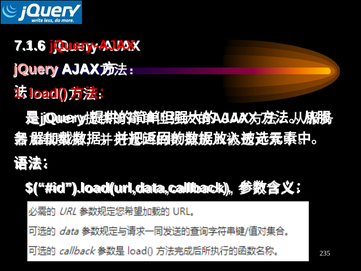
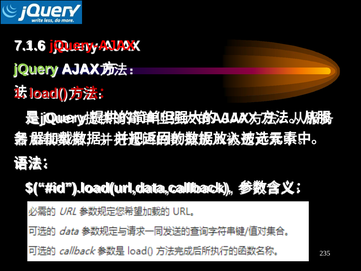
jQuery at (36, 69) colour: pink -> light green
